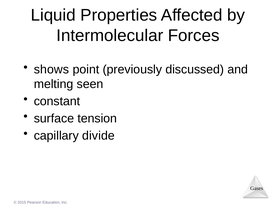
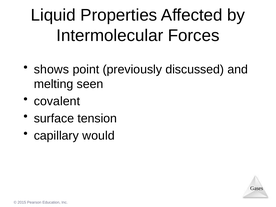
constant: constant -> covalent
divide: divide -> would
